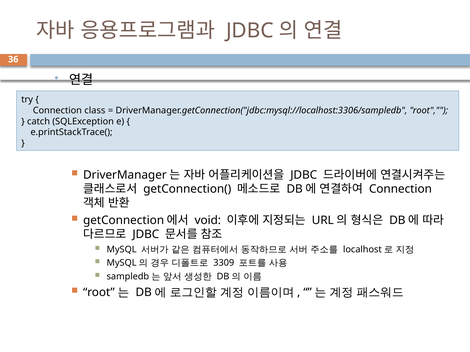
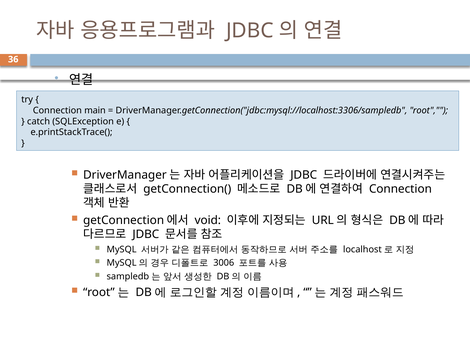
class: class -> main
3309: 3309 -> 3006
